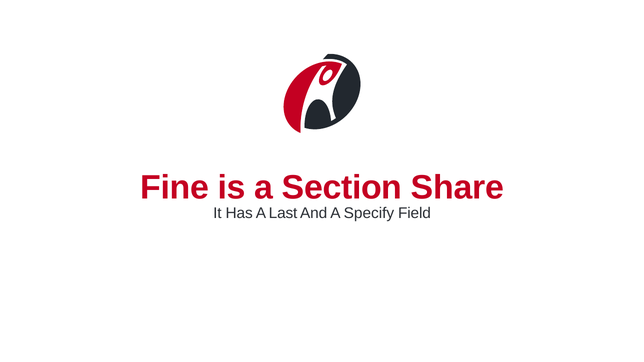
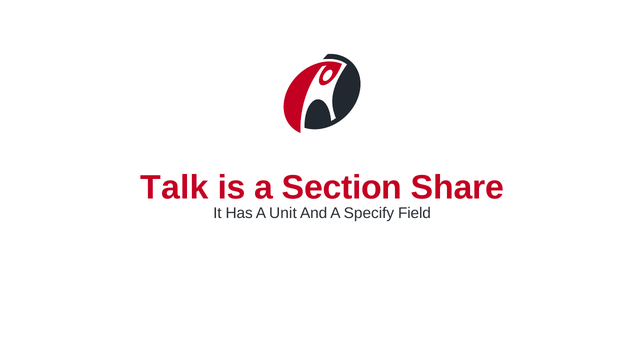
Fine: Fine -> Talk
Last: Last -> Unit
